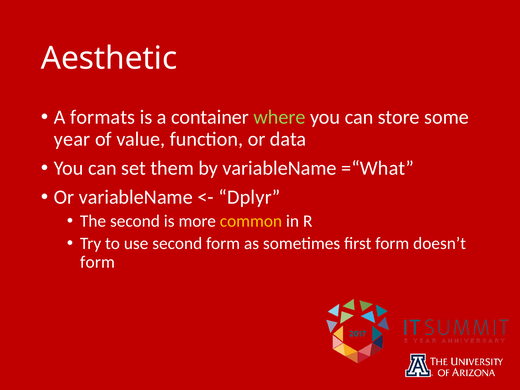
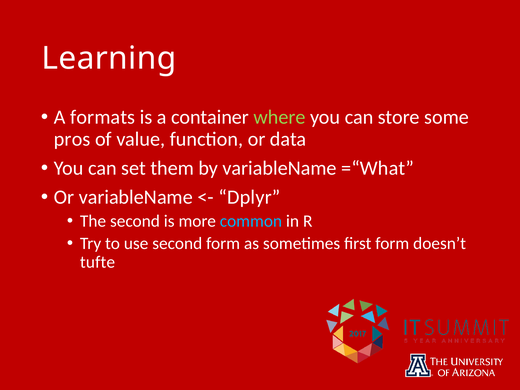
Aesthetic: Aesthetic -> Learning
year: year -> pros
common colour: yellow -> light blue
form at (97, 262): form -> tufte
